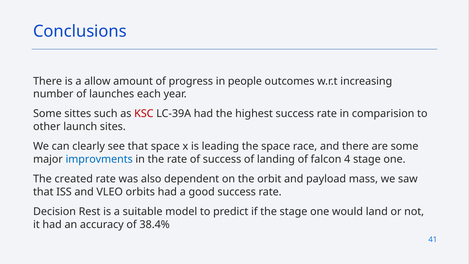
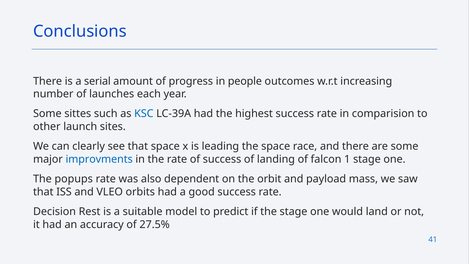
allow: allow -> serial
KSC colour: red -> blue
4: 4 -> 1
created: created -> popups
38.4%: 38.4% -> 27.5%
